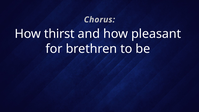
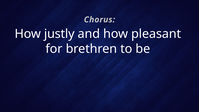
thirst: thirst -> justly
